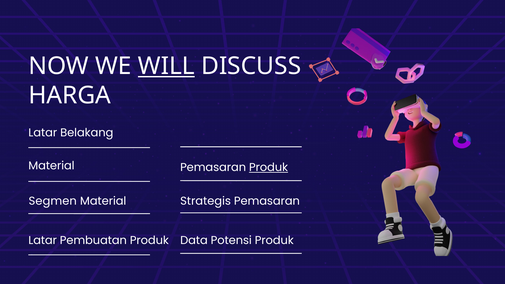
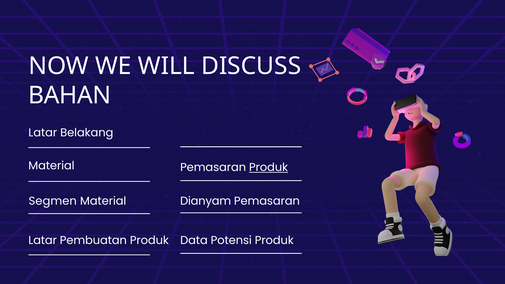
WILL underline: present -> none
HARGA: HARGA -> BAHAN
Strategis: Strategis -> Dianyam
